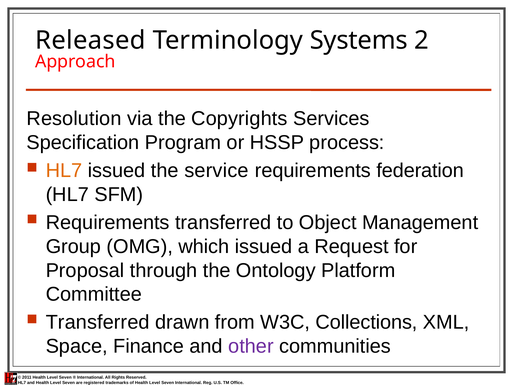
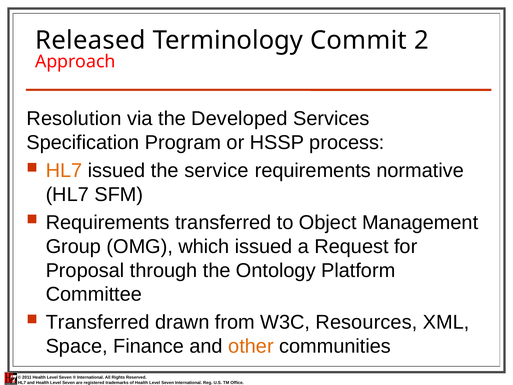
Systems: Systems -> Commit
Copyrights: Copyrights -> Developed
federation: federation -> normative
Collections: Collections -> Resources
other colour: purple -> orange
